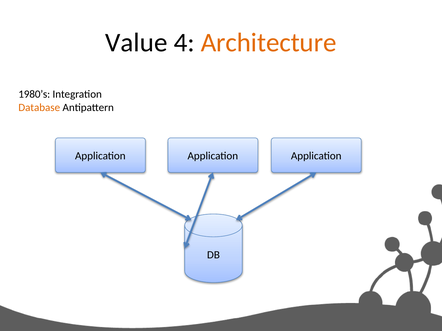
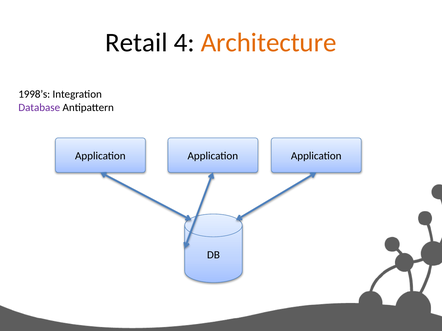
Value: Value -> Retail
1980’s: 1980’s -> 1998’s
Database colour: orange -> purple
